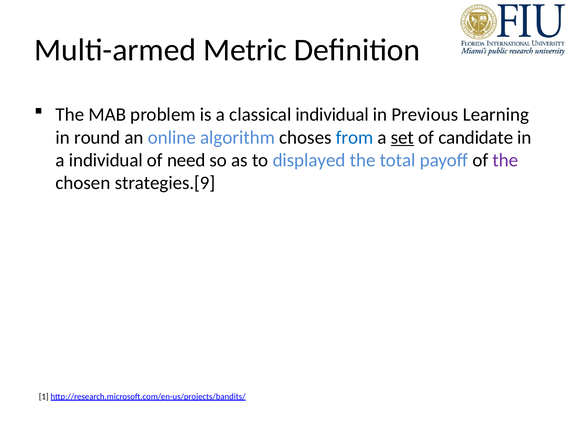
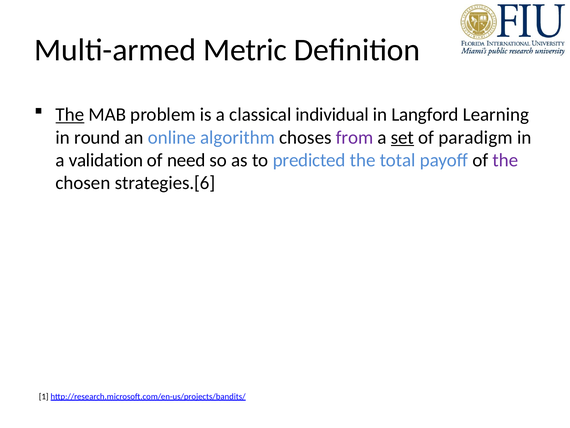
The at (70, 114) underline: none -> present
Previous: Previous -> Langford
from colour: blue -> purple
candidate: candidate -> paradigm
a individual: individual -> validation
displayed: displayed -> predicted
strategies.[9: strategies.[9 -> strategies.[6
